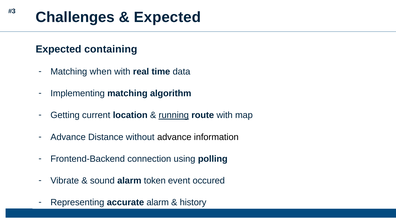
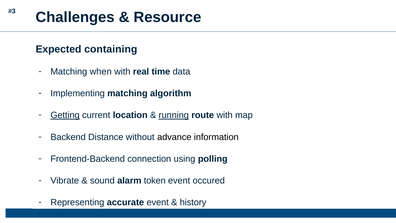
Expected at (167, 17): Expected -> Resource
Getting underline: none -> present
Advance at (68, 137): Advance -> Backend
accurate alarm: alarm -> event
